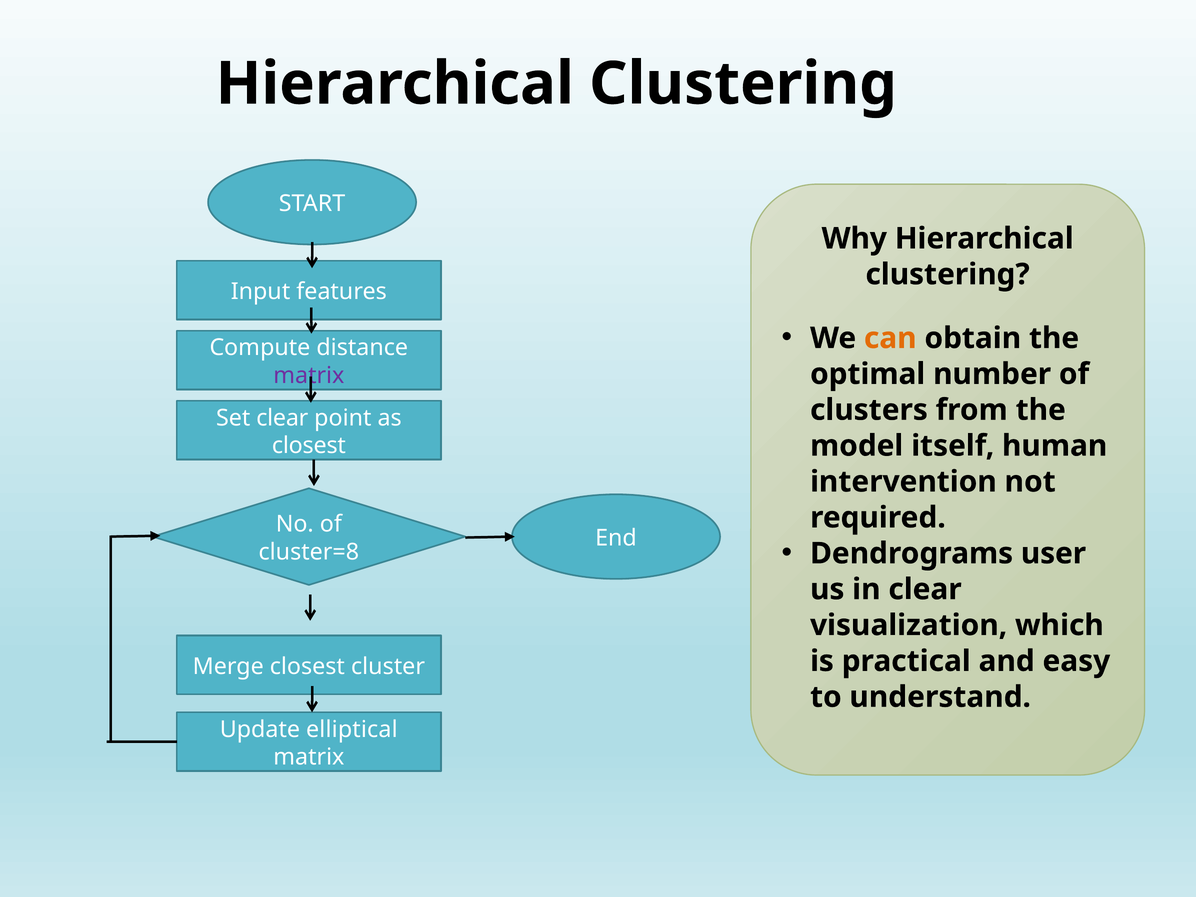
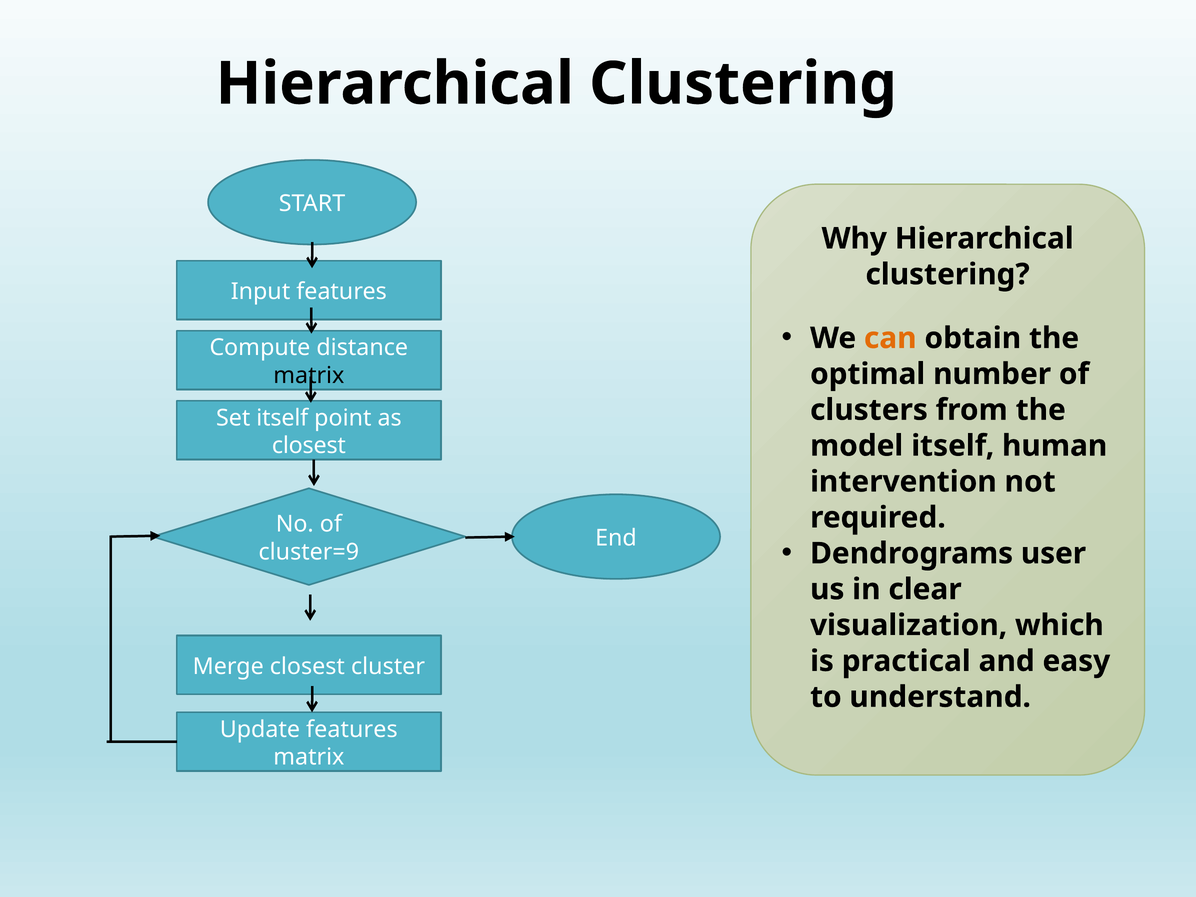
matrix at (309, 376) colour: purple -> black
Set clear: clear -> itself
cluster=8: cluster=8 -> cluster=9
Update elliptical: elliptical -> features
